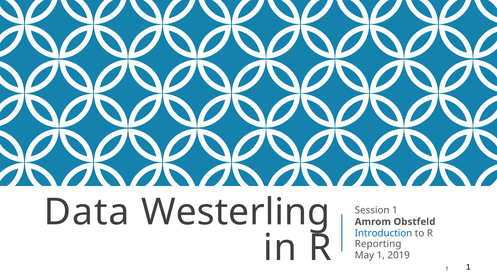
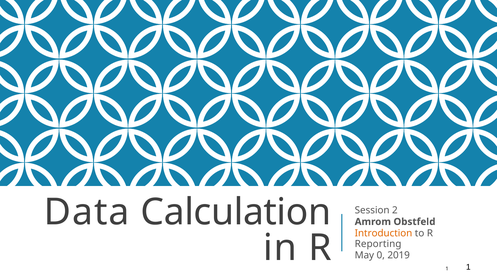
Westerling: Westerling -> Calculation
Session 1: 1 -> 2
Introduction colour: blue -> orange
May 1: 1 -> 0
